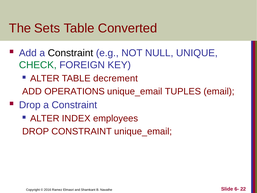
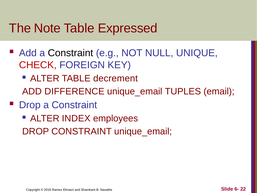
Sets: Sets -> Note
Converted: Converted -> Expressed
CHECK colour: green -> red
OPERATIONS: OPERATIONS -> DIFFERENCE
